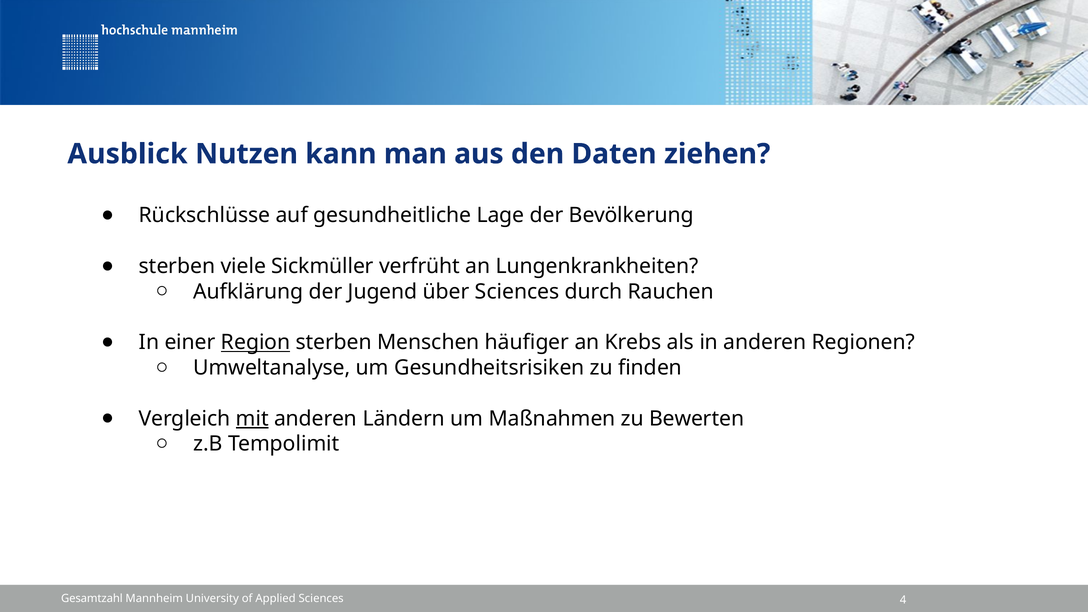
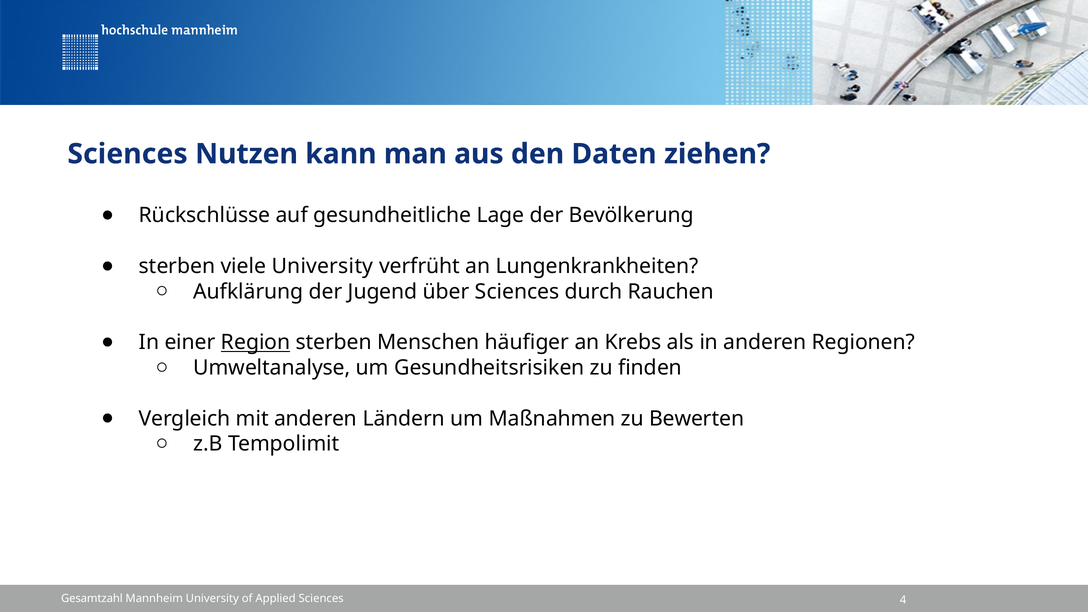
Ausblick at (127, 154): Ausblick -> Sciences
viele Sickmüller: Sickmüller -> University
mit underline: present -> none
